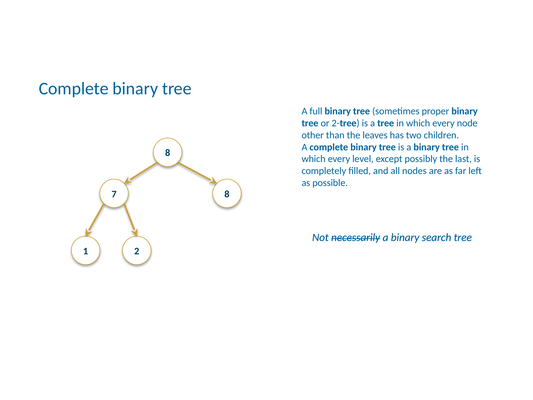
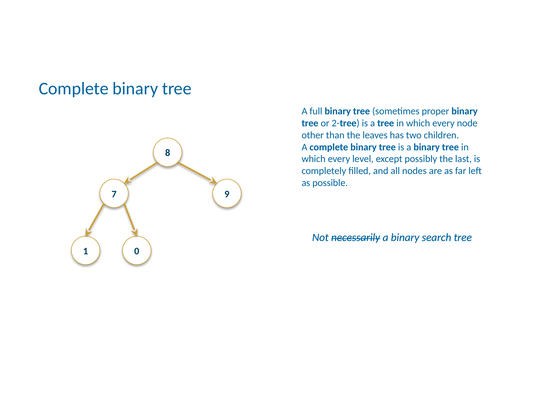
7 8: 8 -> 9
2: 2 -> 0
